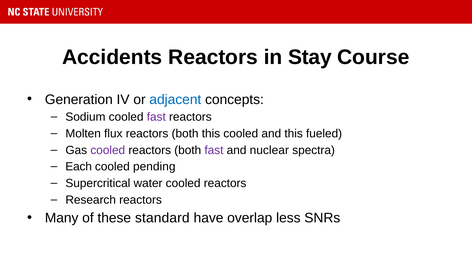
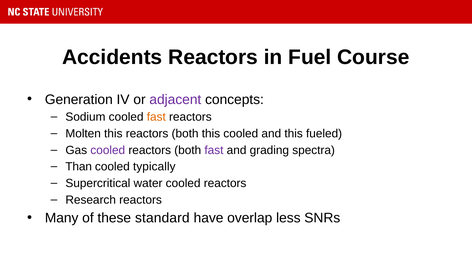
Stay: Stay -> Fuel
adjacent colour: blue -> purple
fast at (156, 117) colour: purple -> orange
Molten flux: flux -> this
nuclear: nuclear -> grading
Each: Each -> Than
pending: pending -> typically
